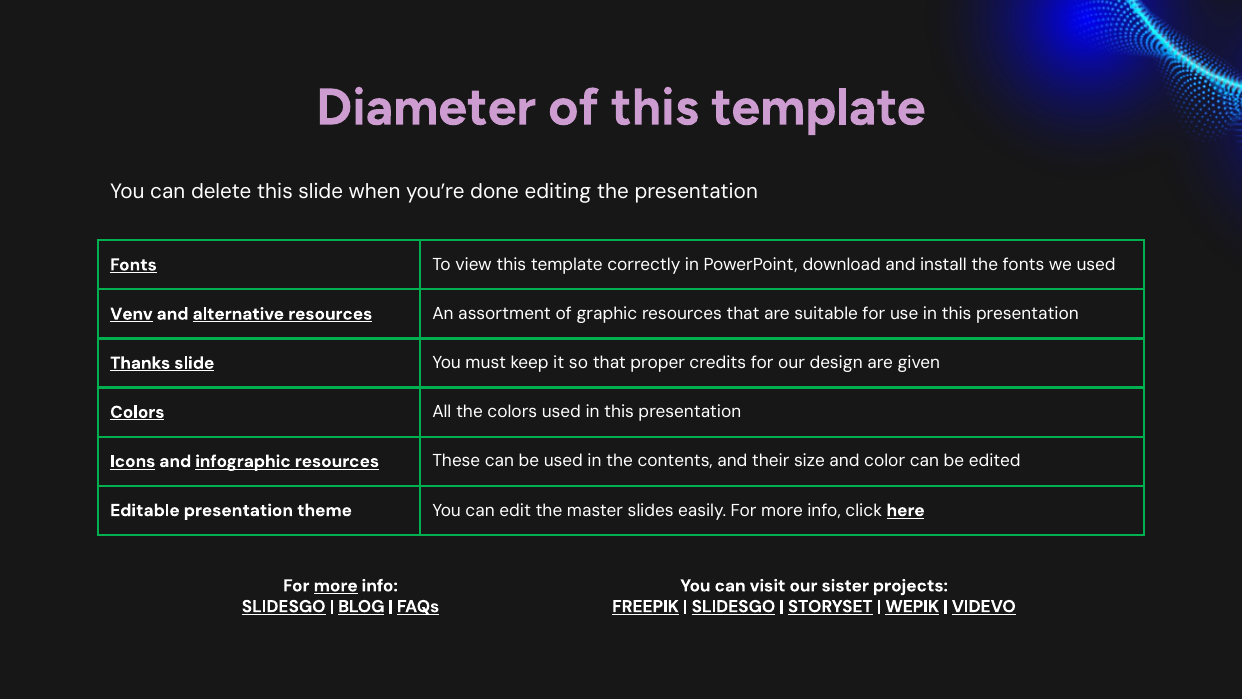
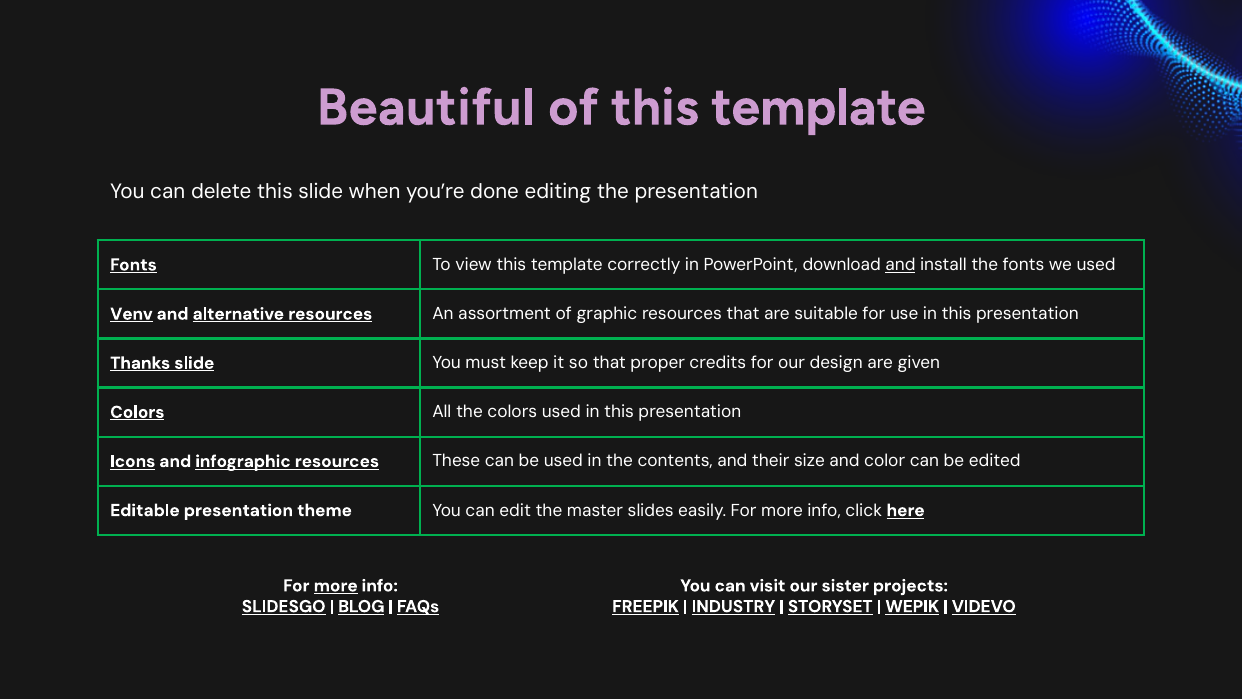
Diameter: Diameter -> Beautiful
and at (900, 265) underline: none -> present
SLIDESGO at (733, 606): SLIDESGO -> INDUSTRY
